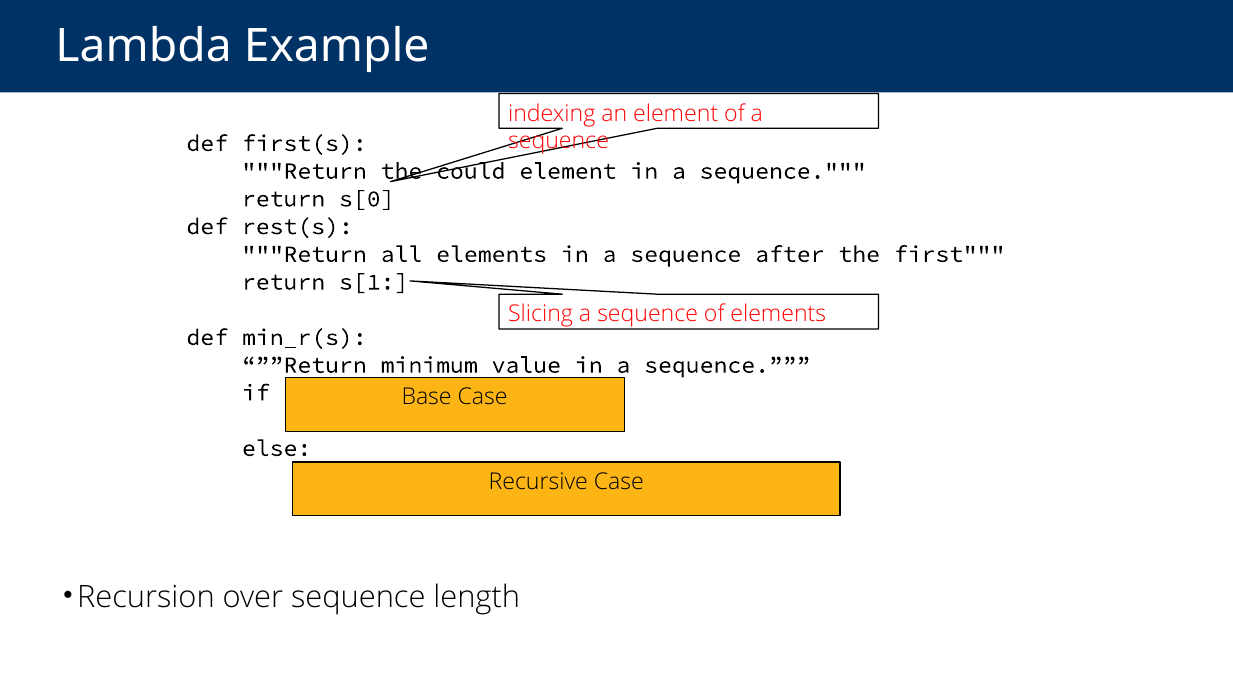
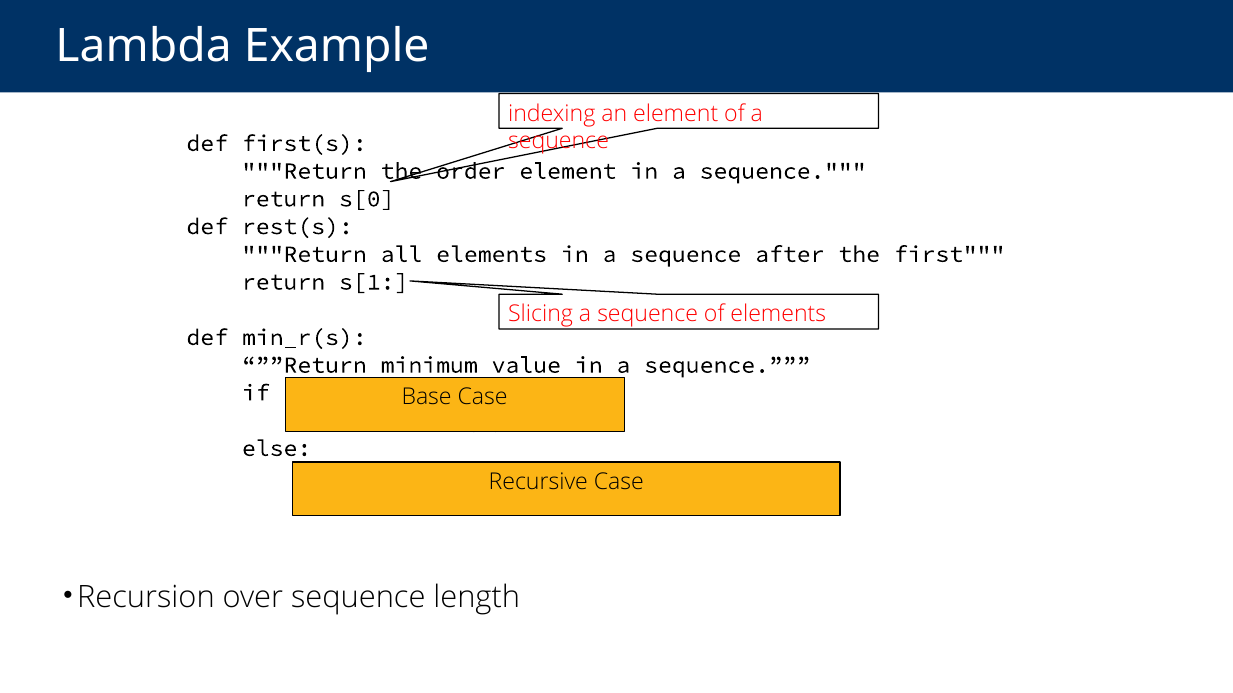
could: could -> order
